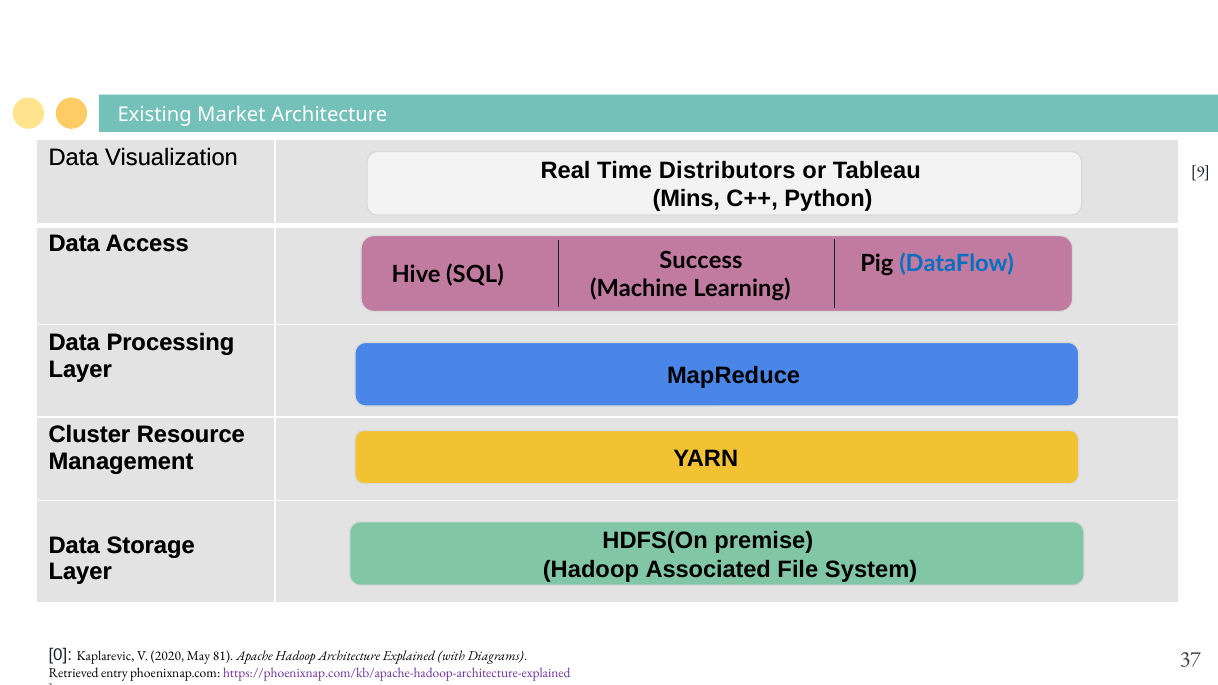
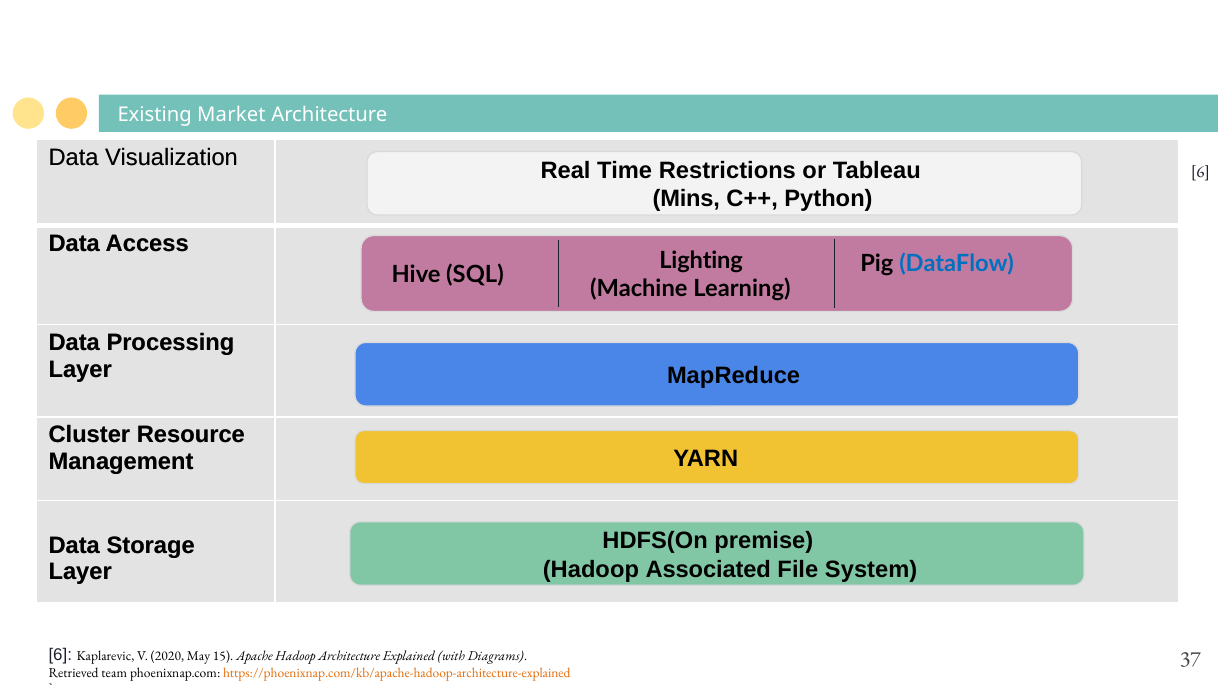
Distributors: Distributors -> Restrictions
9 at (1200, 172): 9 -> 6
Success: Success -> Lighting
0 at (60, 655): 0 -> 6
81: 81 -> 15
entry: entry -> team
https://phoenixnap.com/kb/apache-hadoop-architecture-explained colour: purple -> orange
